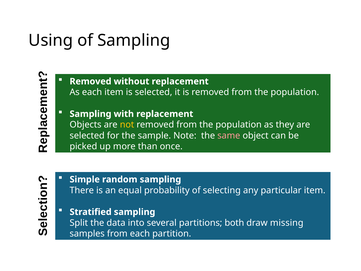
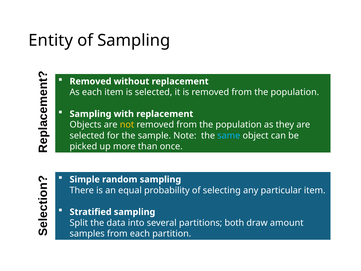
Using: Using -> Entity
same colour: pink -> light blue
missing: missing -> amount
